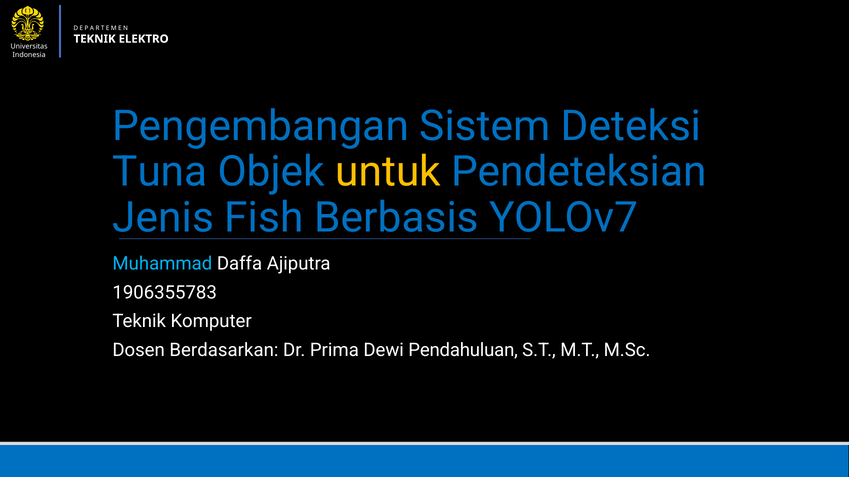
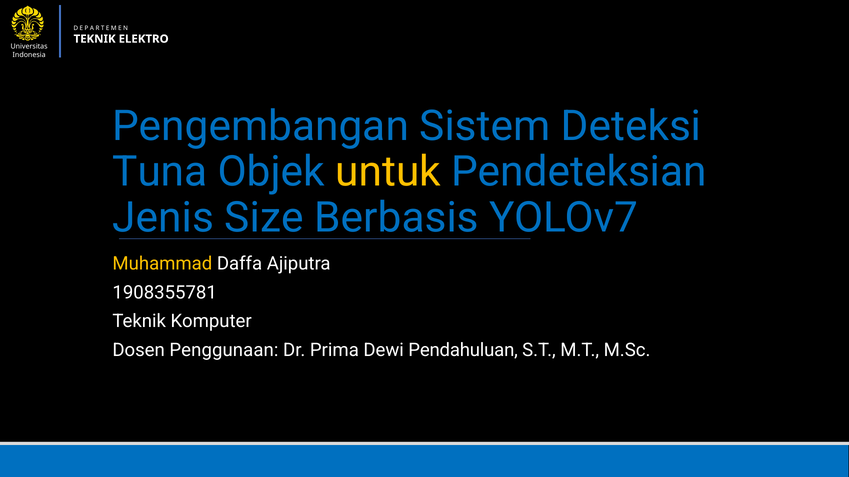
Fish: Fish -> Size
Muhammad colour: light blue -> yellow
1906355783: 1906355783 -> 1908355781
Berdasarkan: Berdasarkan -> Penggunaan
